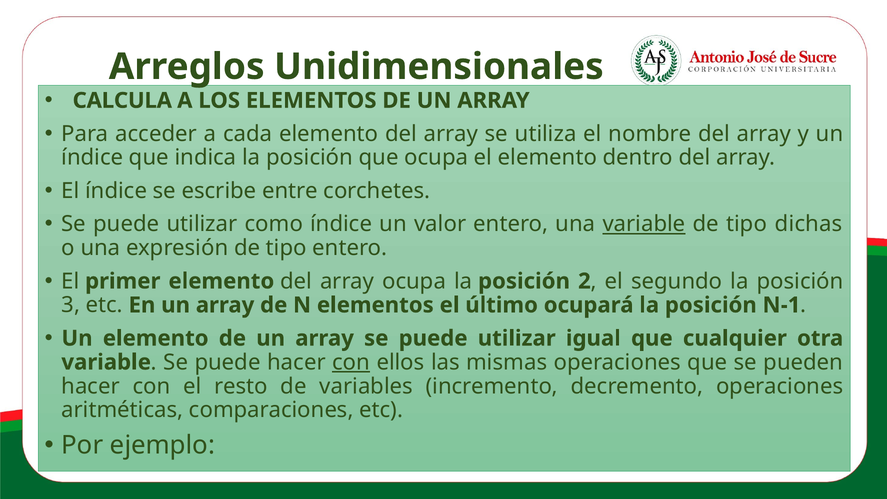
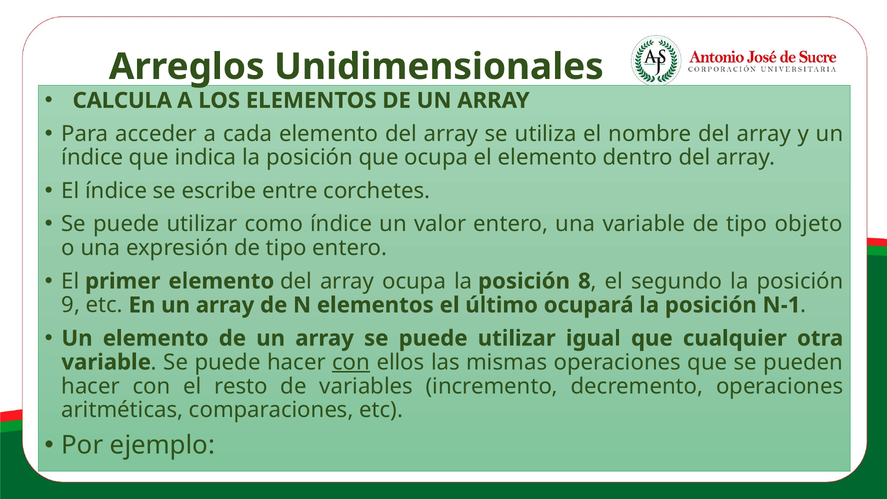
variable at (644, 224) underline: present -> none
dichas: dichas -> objeto
2: 2 -> 8
3: 3 -> 9
